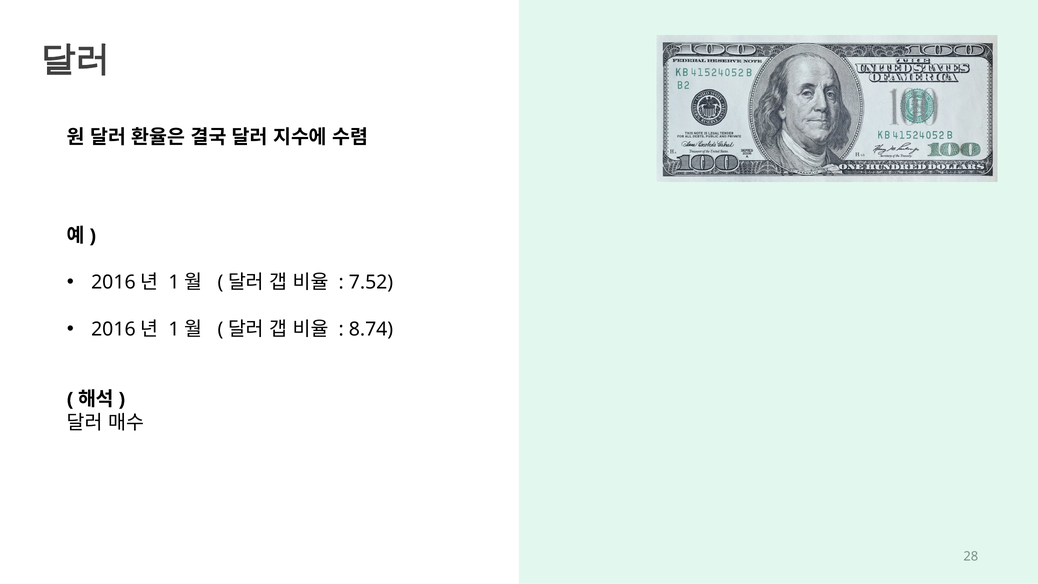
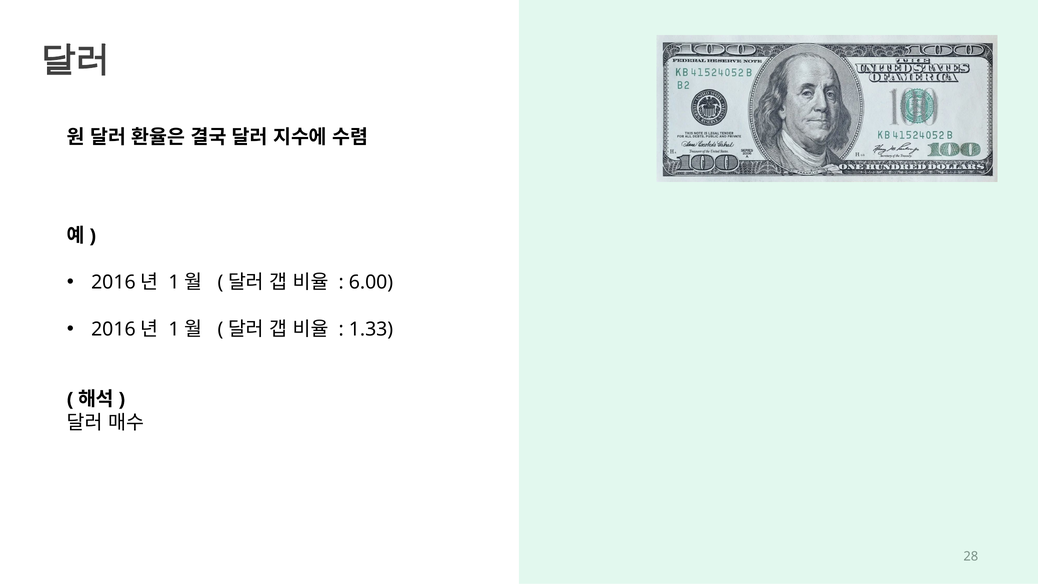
7.52: 7.52 -> 6.00
8.74: 8.74 -> 1.33
